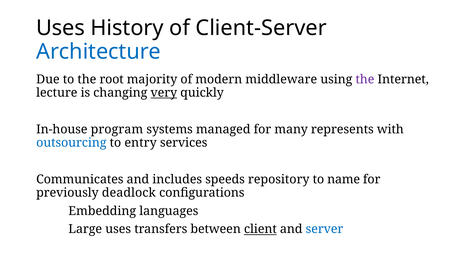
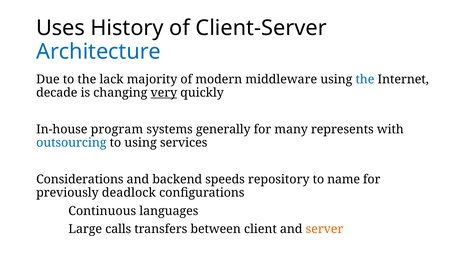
root: root -> lack
the at (365, 80) colour: purple -> blue
lecture: lecture -> decade
managed: managed -> generally
to entry: entry -> using
Communicates: Communicates -> Considerations
includes: includes -> backend
Embedding: Embedding -> Continuous
Large uses: uses -> calls
client underline: present -> none
server colour: blue -> orange
